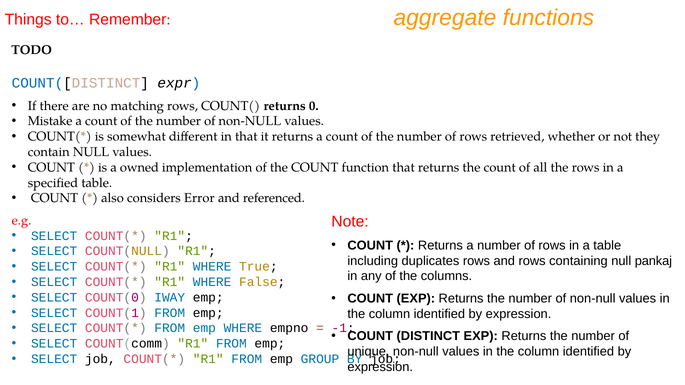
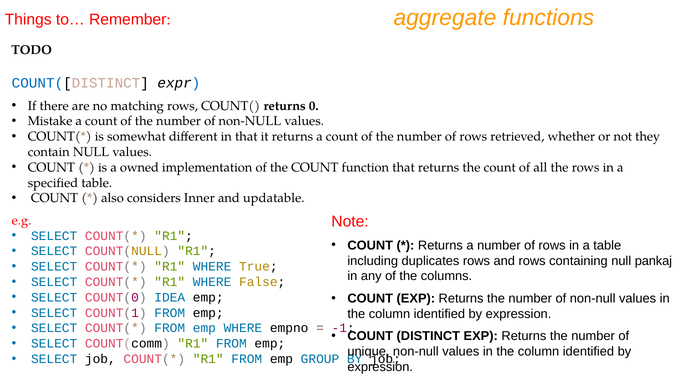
Error: Error -> Inner
referenced: referenced -> updatable
IWAY: IWAY -> IDEA
